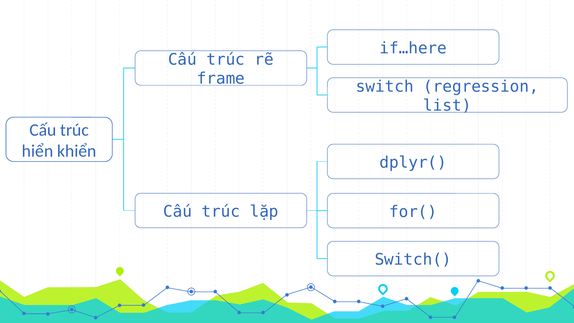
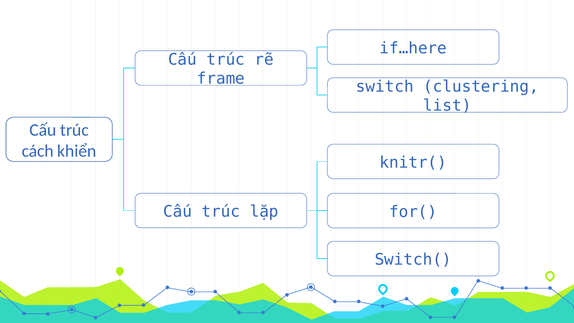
regression: regression -> clustering
hiển: hiển -> cách
dplyr(: dplyr( -> knitr(
